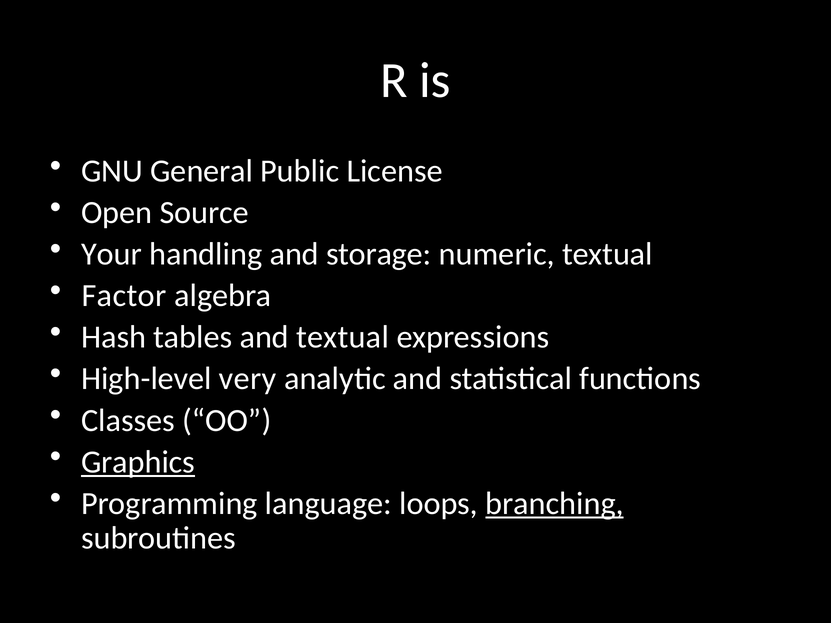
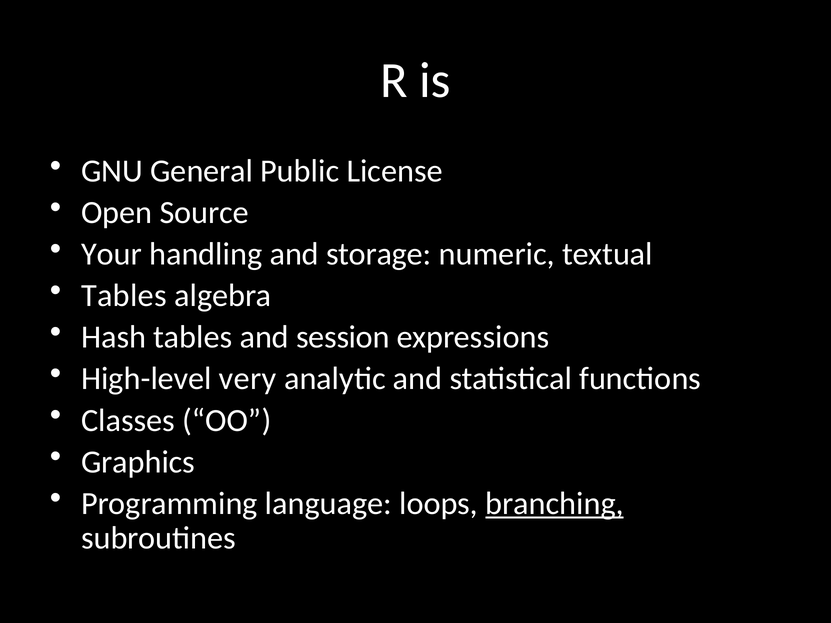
Factor at (124, 296): Factor -> Tables
and textual: textual -> session
Graphics underline: present -> none
